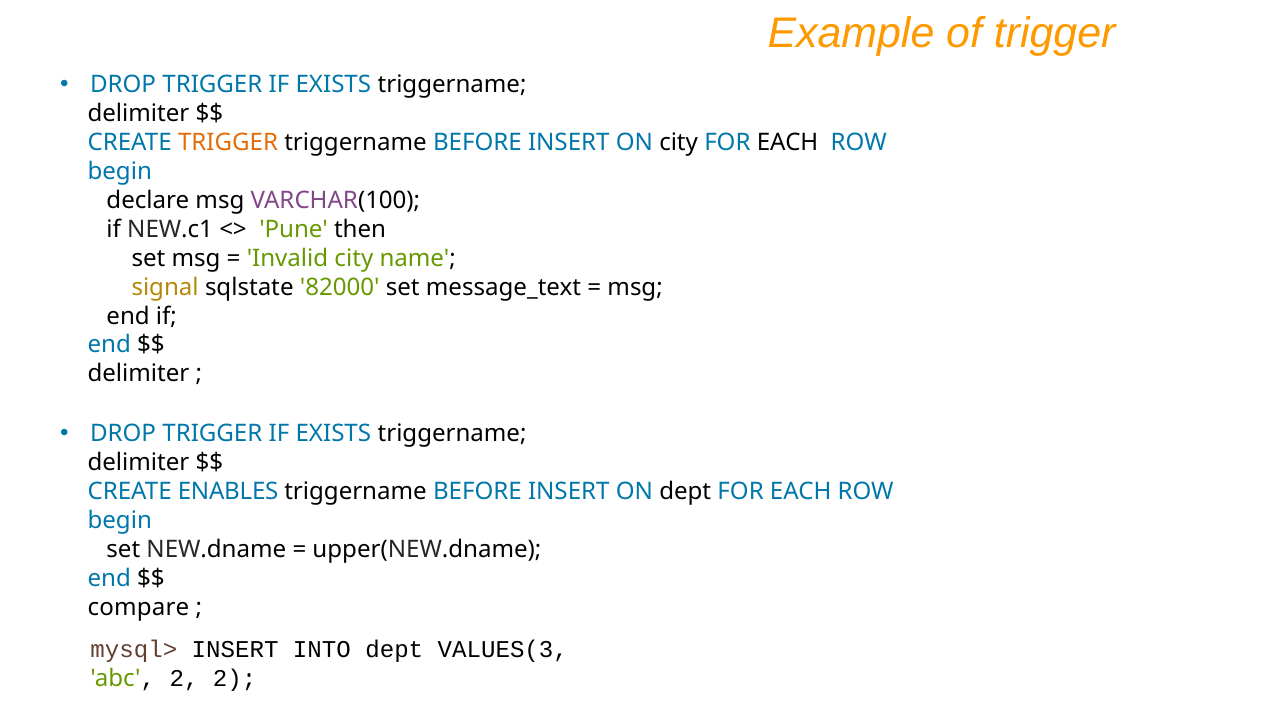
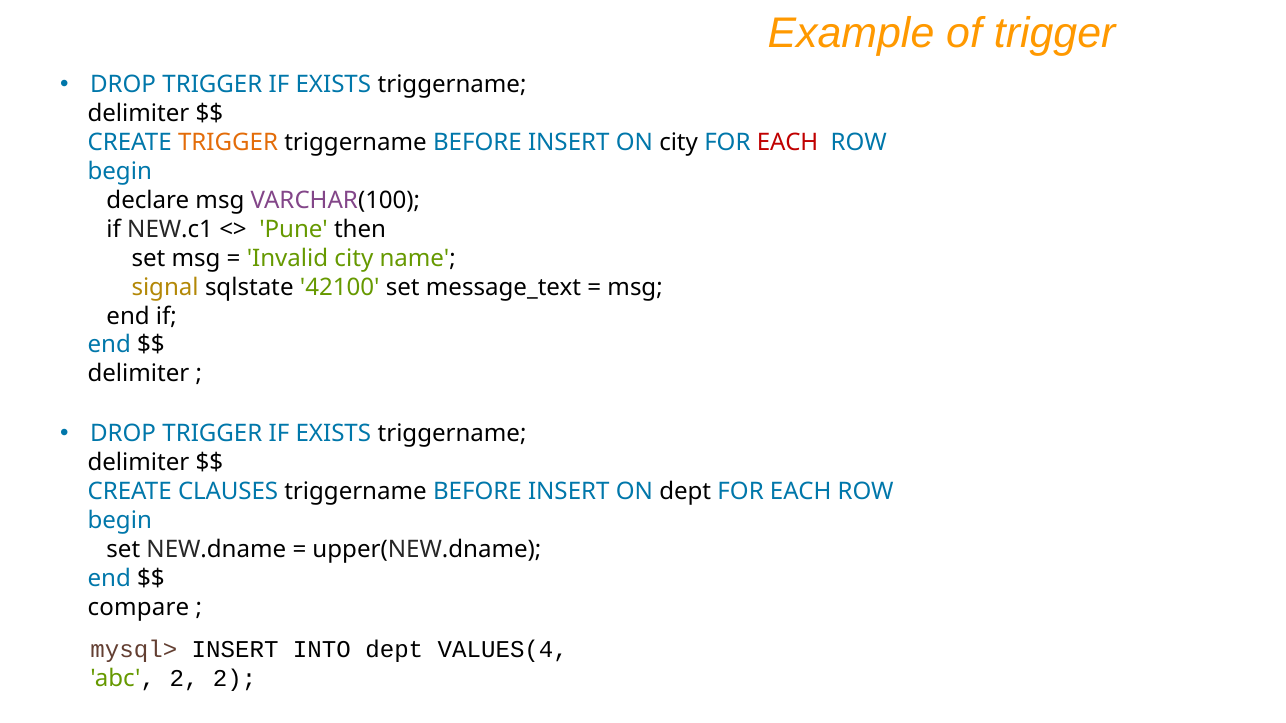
EACH at (788, 143) colour: black -> red
82000: 82000 -> 42100
ENABLES: ENABLES -> CLAUSES
VALUES(3: VALUES(3 -> VALUES(4
